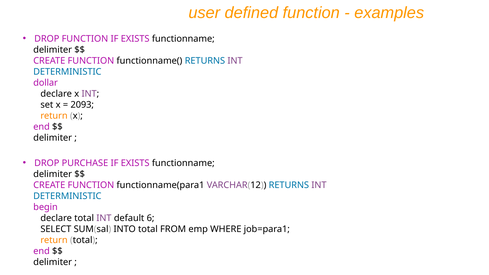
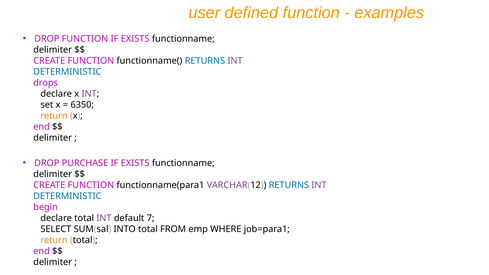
dollar: dollar -> drops
2093: 2093 -> 6350
6: 6 -> 7
